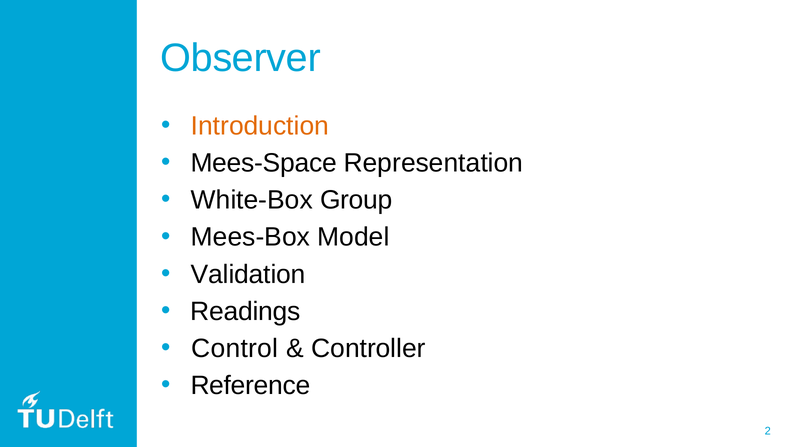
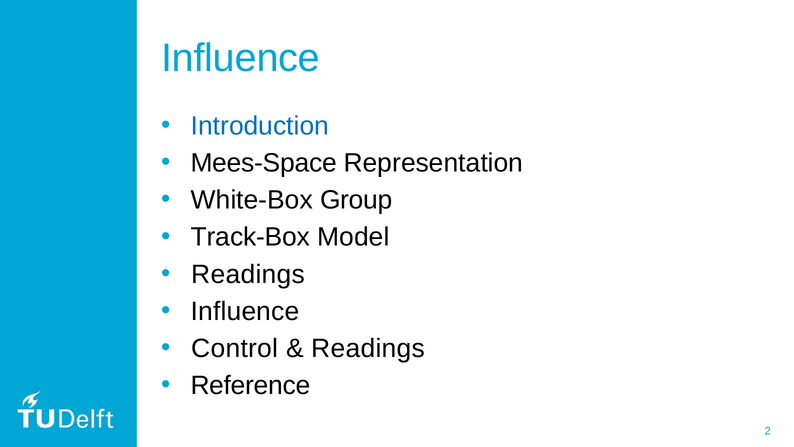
Observer at (241, 58): Observer -> Influence
Introduction colour: orange -> blue
Mees-Box: Mees-Box -> Track-Box
Validation at (248, 274): Validation -> Readings
Readings at (245, 311): Readings -> Influence
Controller at (368, 348): Controller -> Readings
